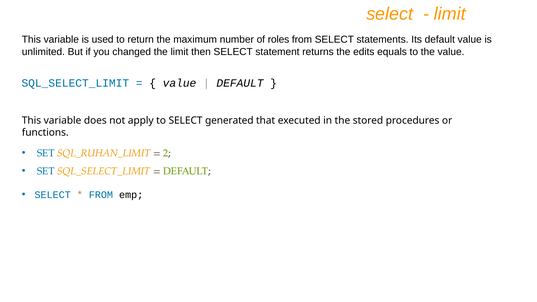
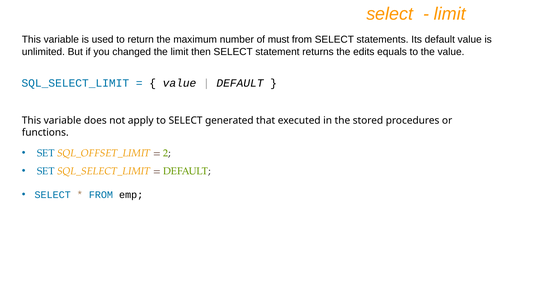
roles: roles -> must
SQL_RUHAN_LIMIT: SQL_RUHAN_LIMIT -> SQL_OFFSET_LIMIT
